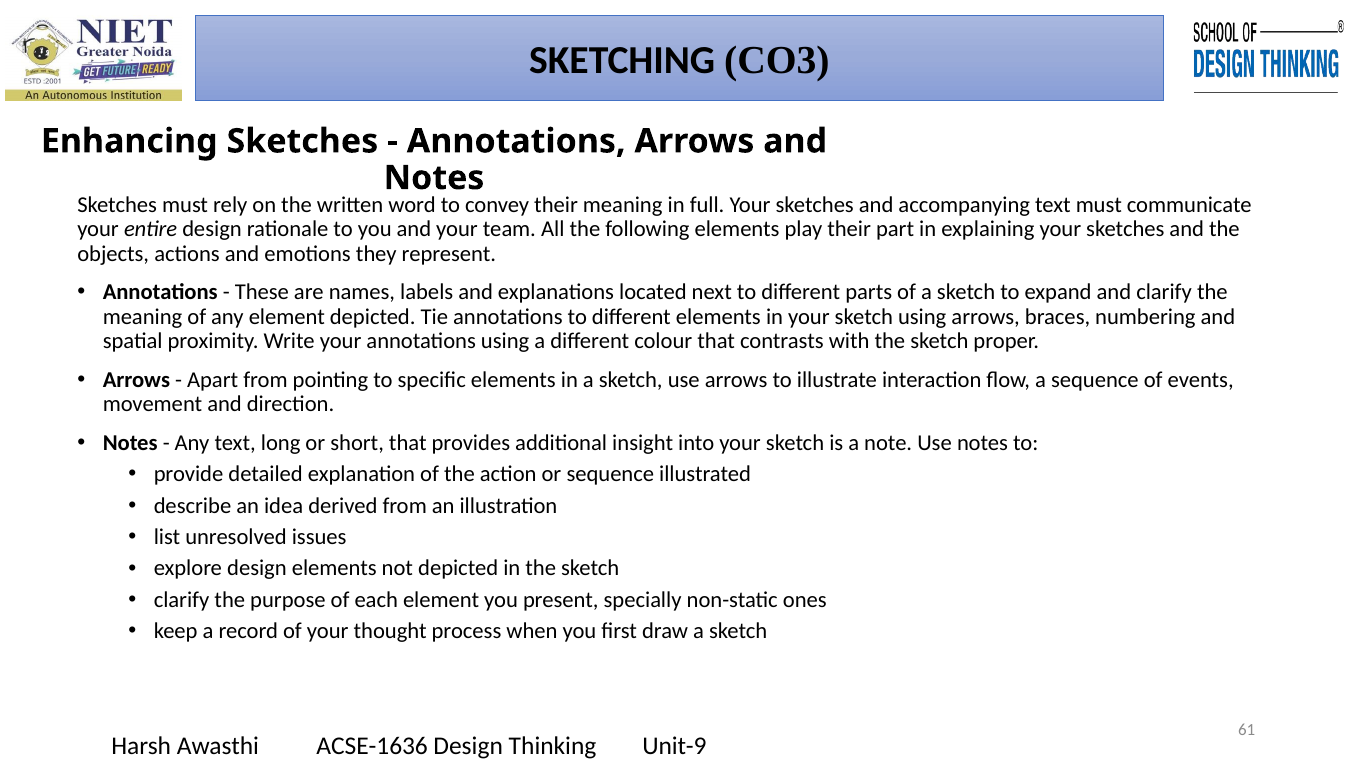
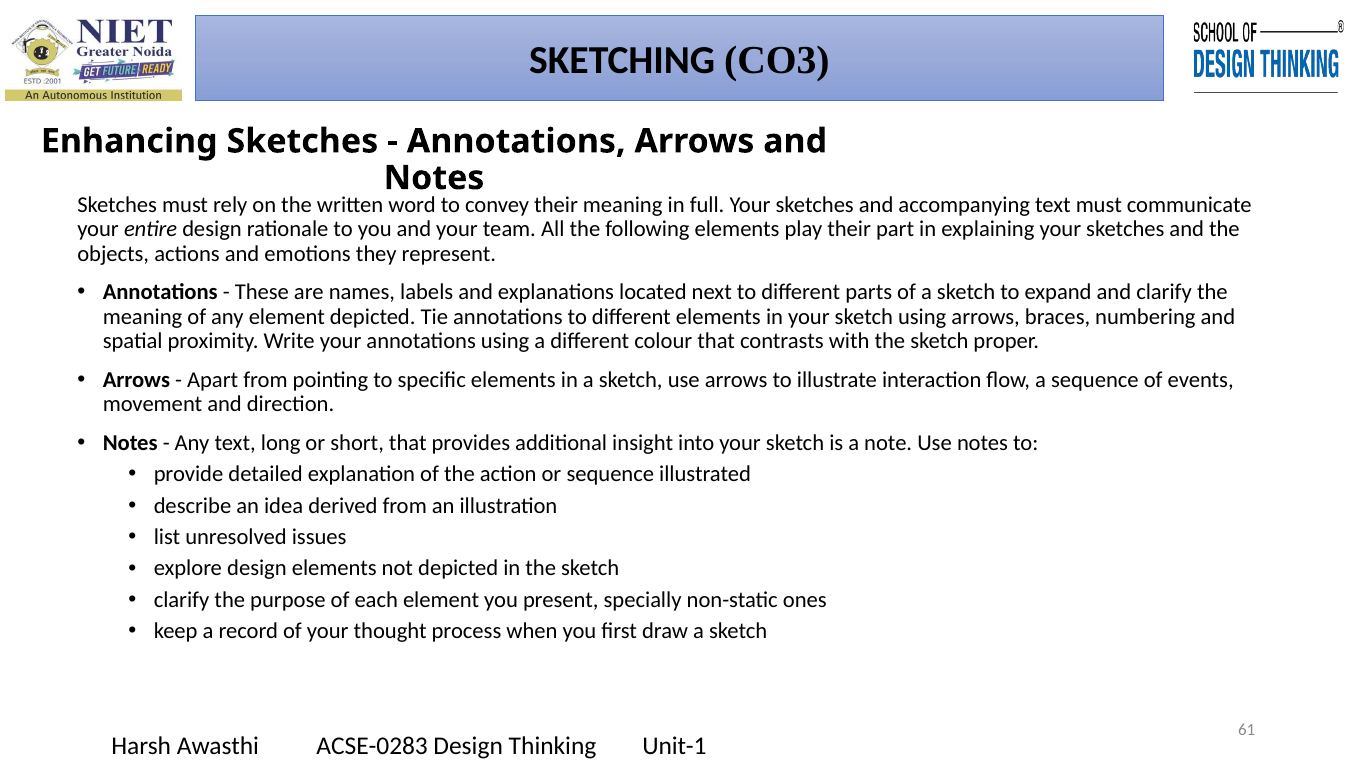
ACSE-1636: ACSE-1636 -> ACSE-0283
Unit-9: Unit-9 -> Unit-1
